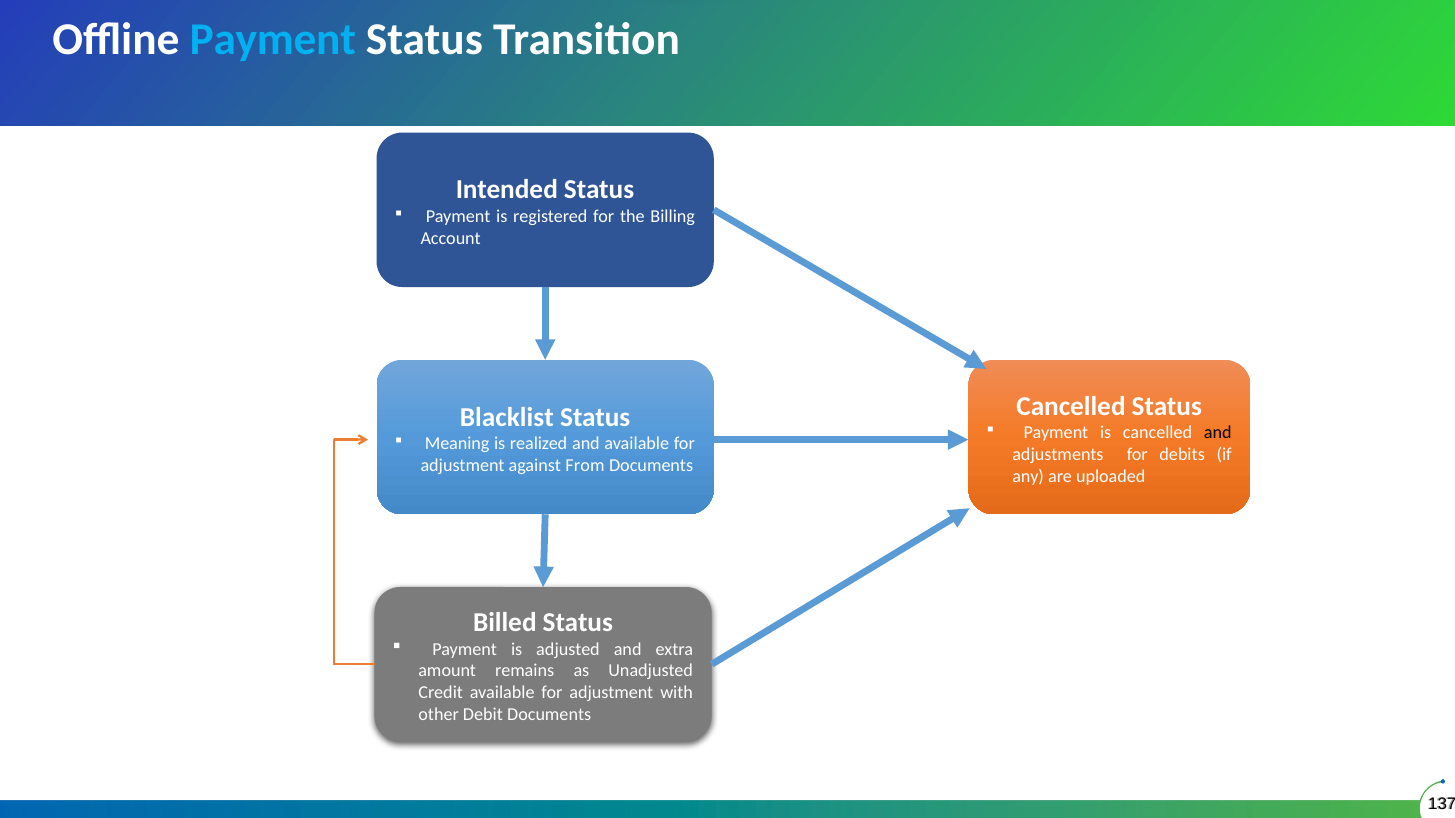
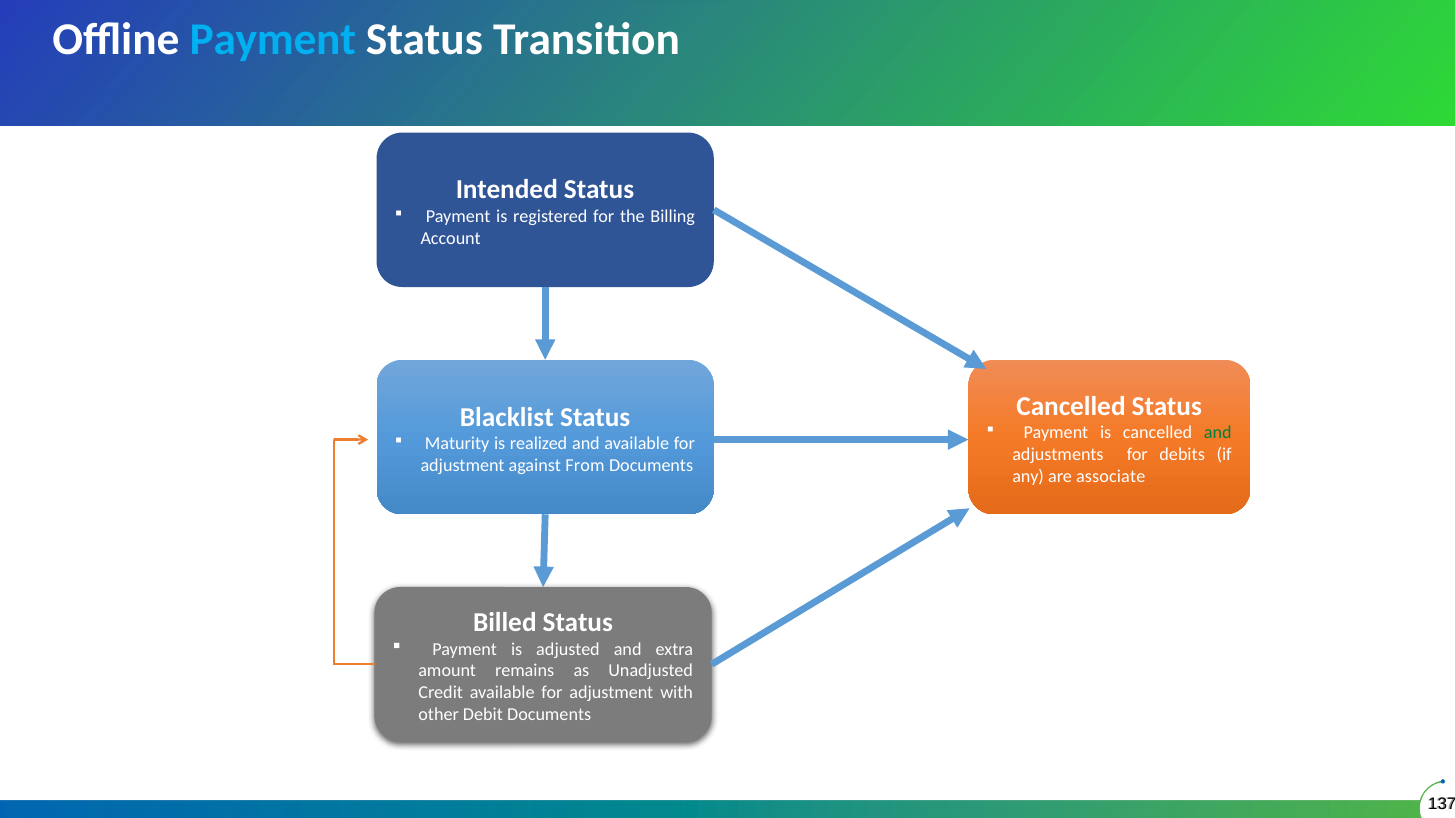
and at (1218, 433) colour: black -> green
Meaning: Meaning -> Maturity
uploaded: uploaded -> associate
